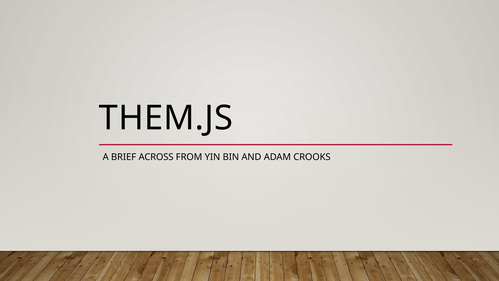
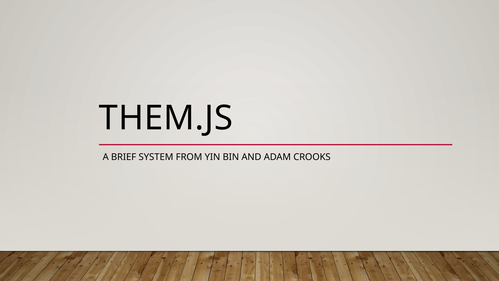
ACROSS: ACROSS -> SYSTEM
